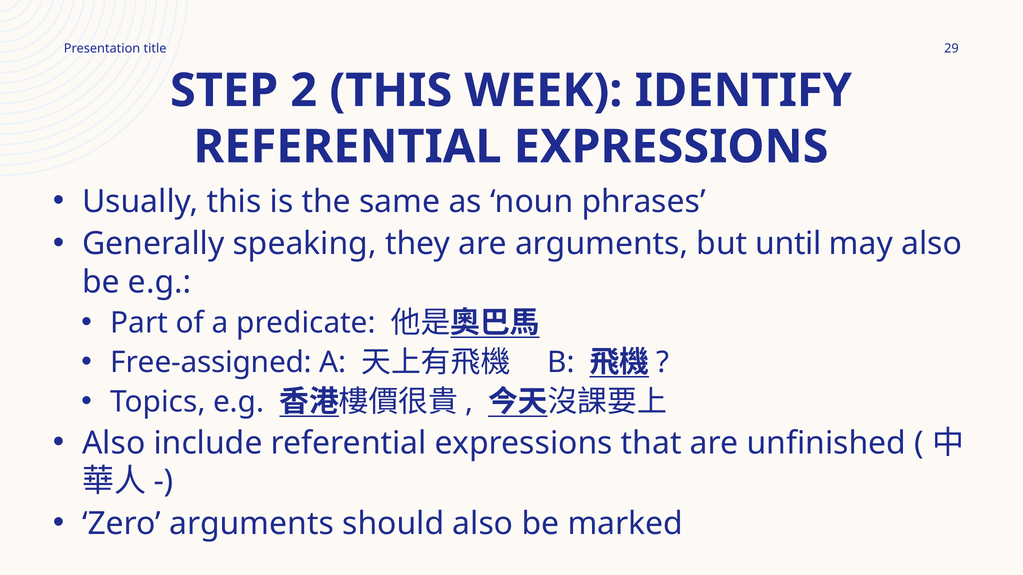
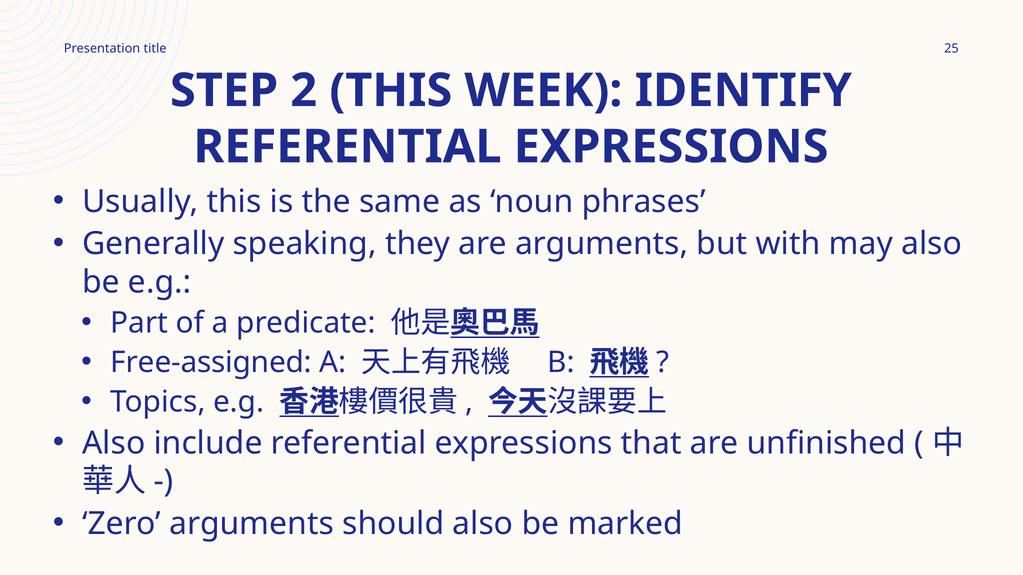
29: 29 -> 25
until: until -> with
